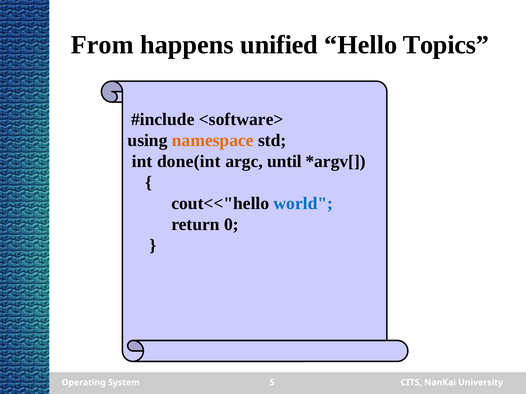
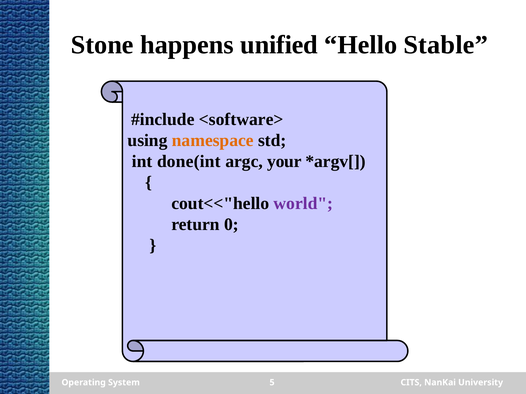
From: From -> Stone
Topics: Topics -> Stable
until: until -> your
world colour: blue -> purple
